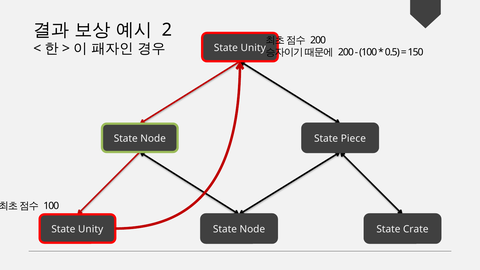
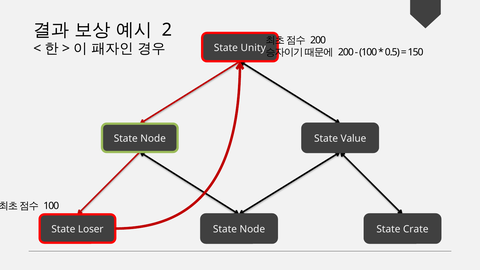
Piece: Piece -> Value
Unity at (91, 229): Unity -> Loser
